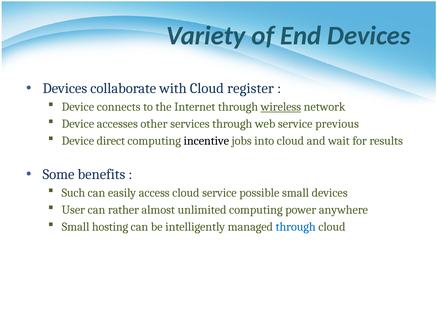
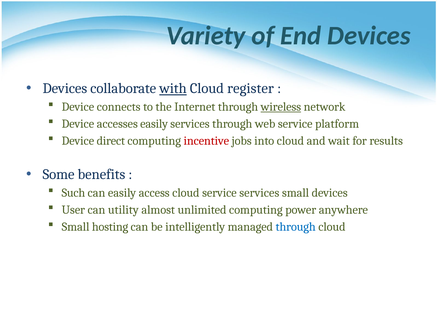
with underline: none -> present
accesses other: other -> easily
previous: previous -> platform
incentive colour: black -> red
service possible: possible -> services
rather: rather -> utility
